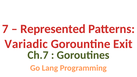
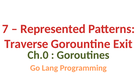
Variadic: Variadic -> Traverse
Ch.7: Ch.7 -> Ch.0
